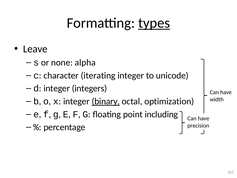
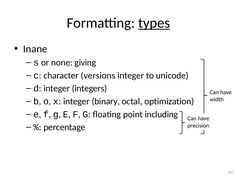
Leave: Leave -> Inane
alpha: alpha -> giving
iterating: iterating -> versions
binary underline: present -> none
